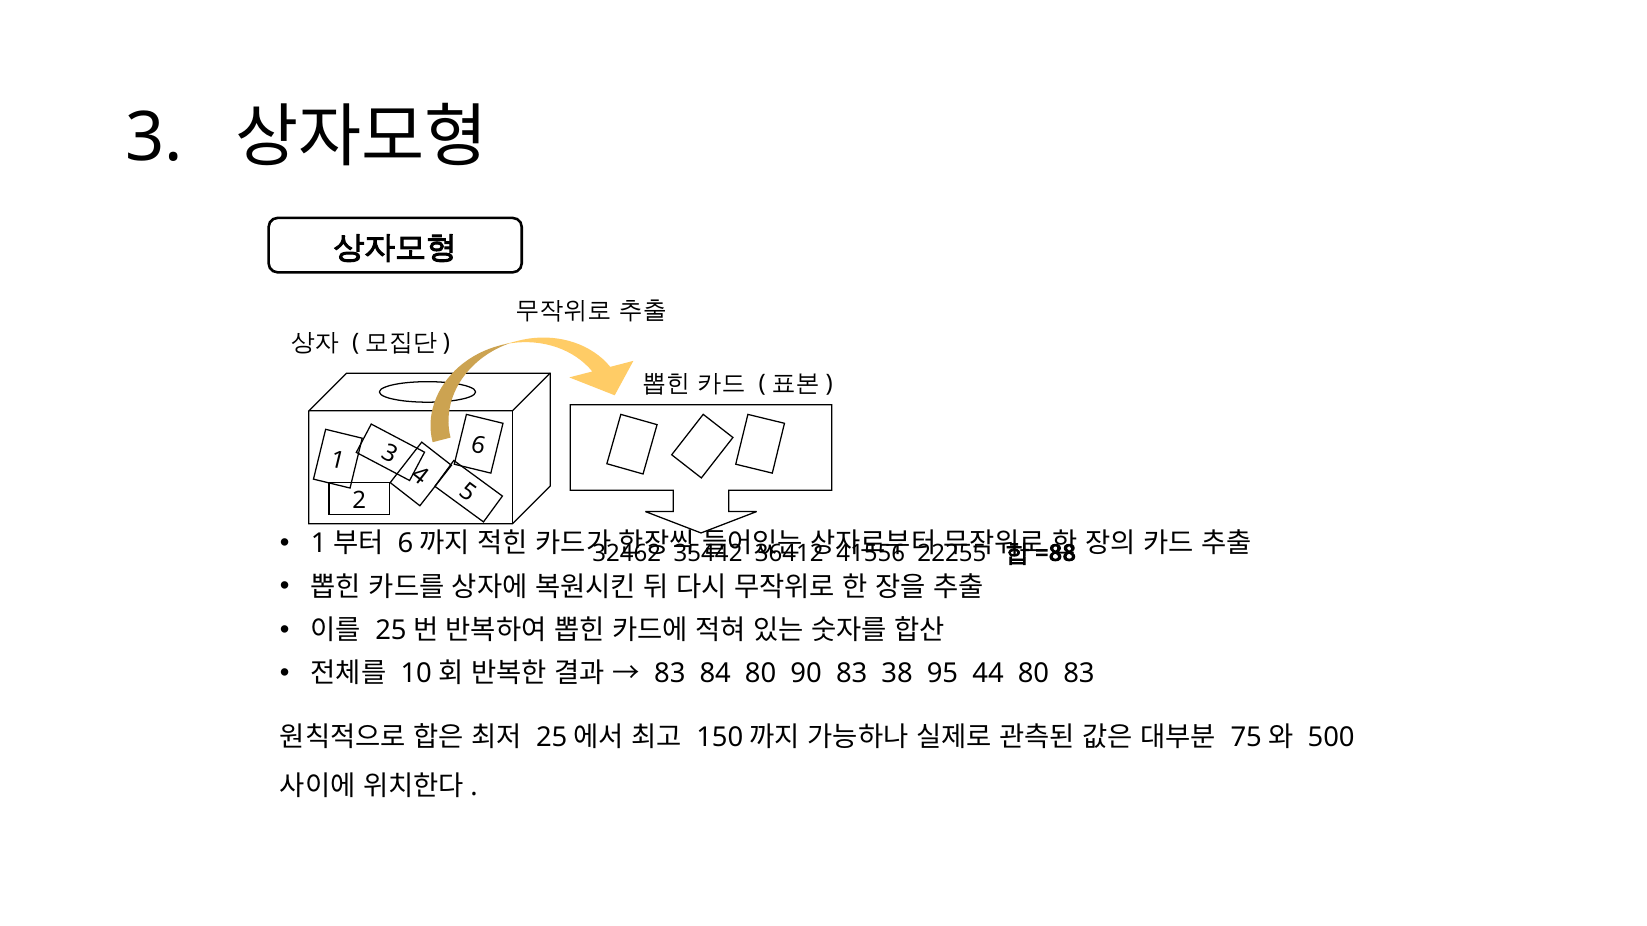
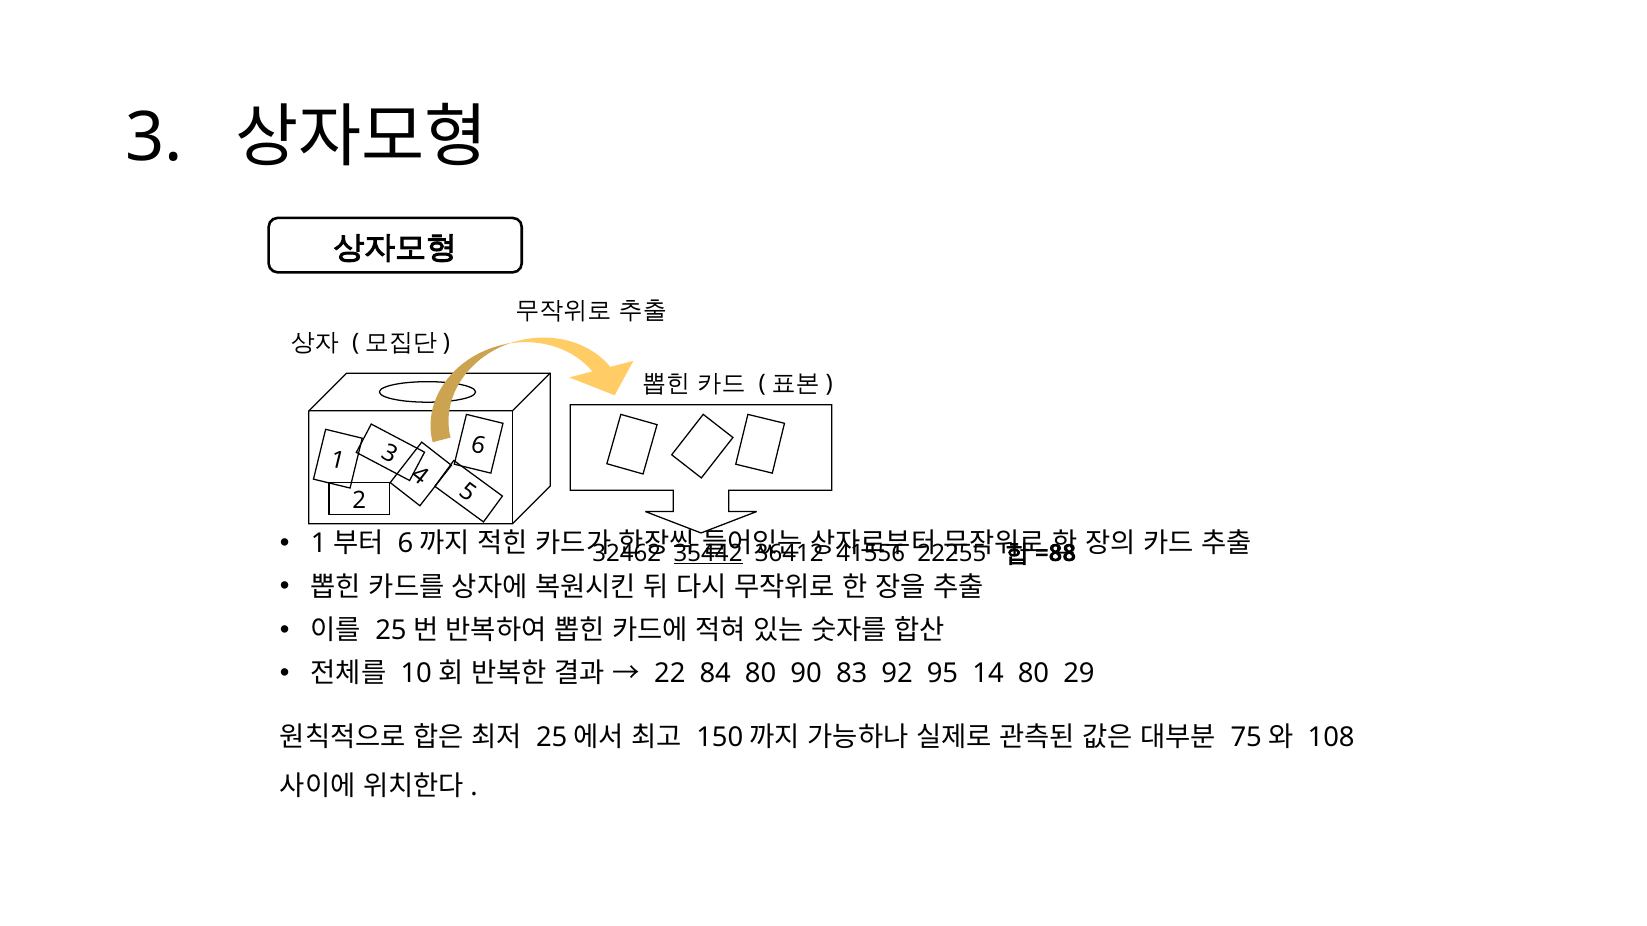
35442 underline: none -> present
83 at (670, 674): 83 -> 22
38: 38 -> 92
44: 44 -> 14
80 83: 83 -> 29
500: 500 -> 108
